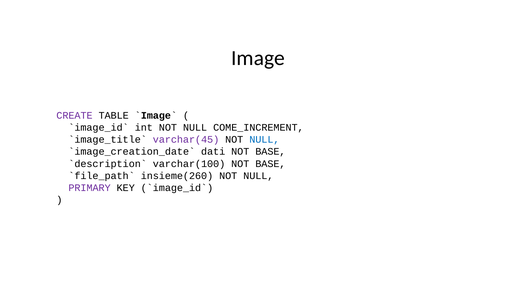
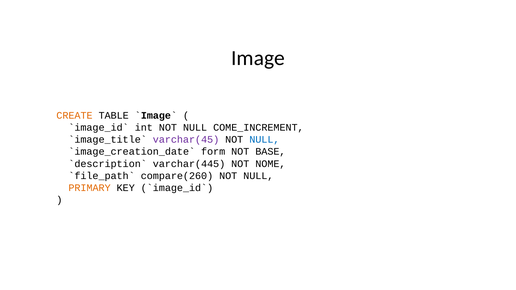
CREATE colour: purple -> orange
dati: dati -> form
varchar(100: varchar(100 -> varchar(445
BASE at (270, 164): BASE -> NOME
insieme(260: insieme(260 -> compare(260
PRIMARY colour: purple -> orange
